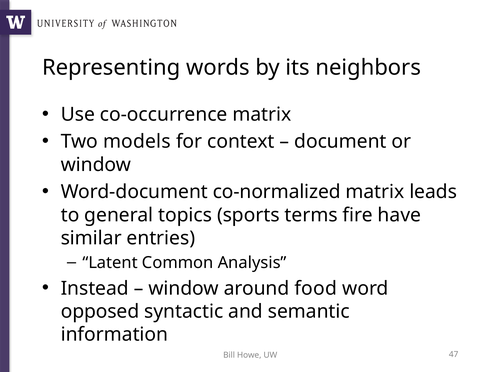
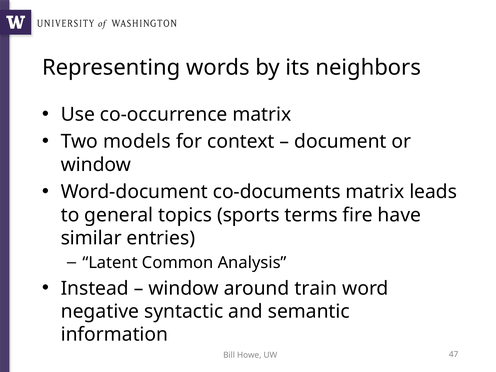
co-normalized: co-normalized -> co-documents
food: food -> train
opposed: opposed -> negative
